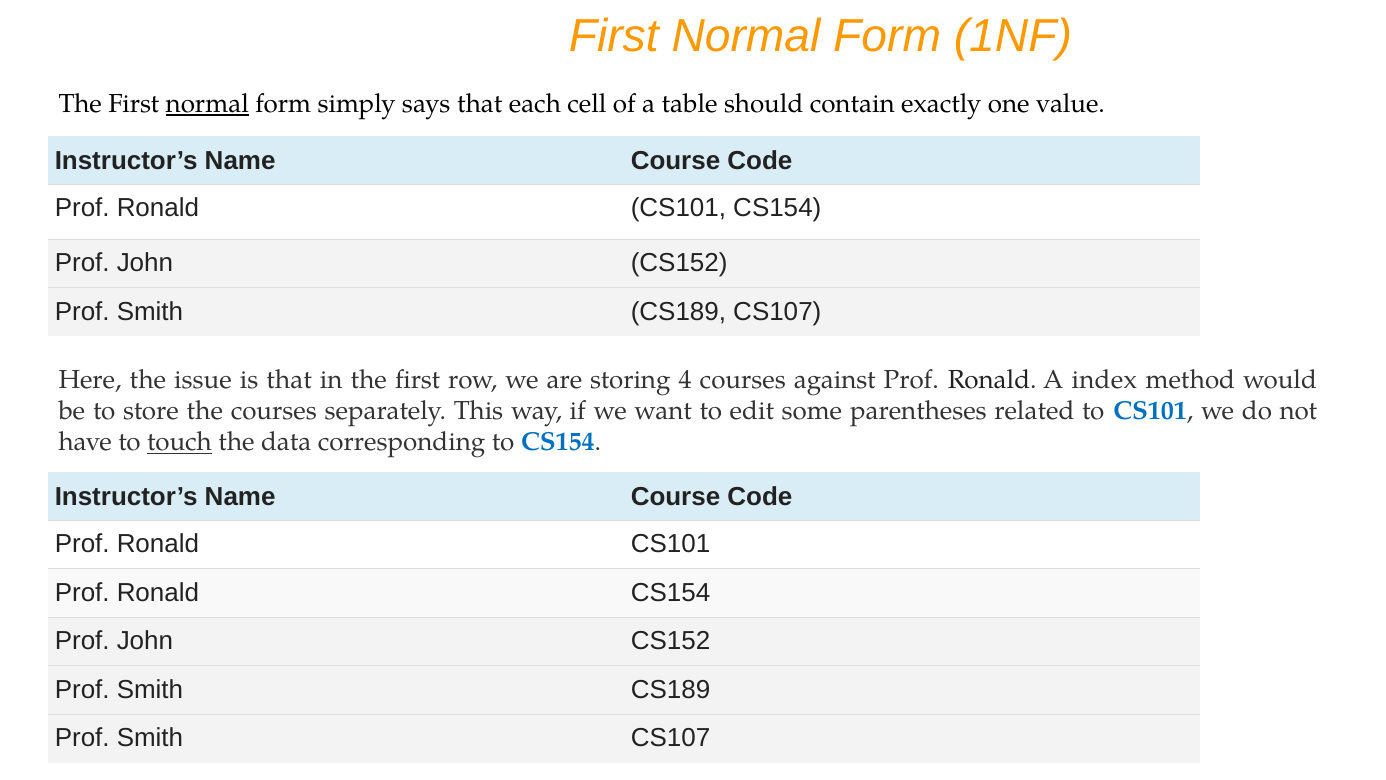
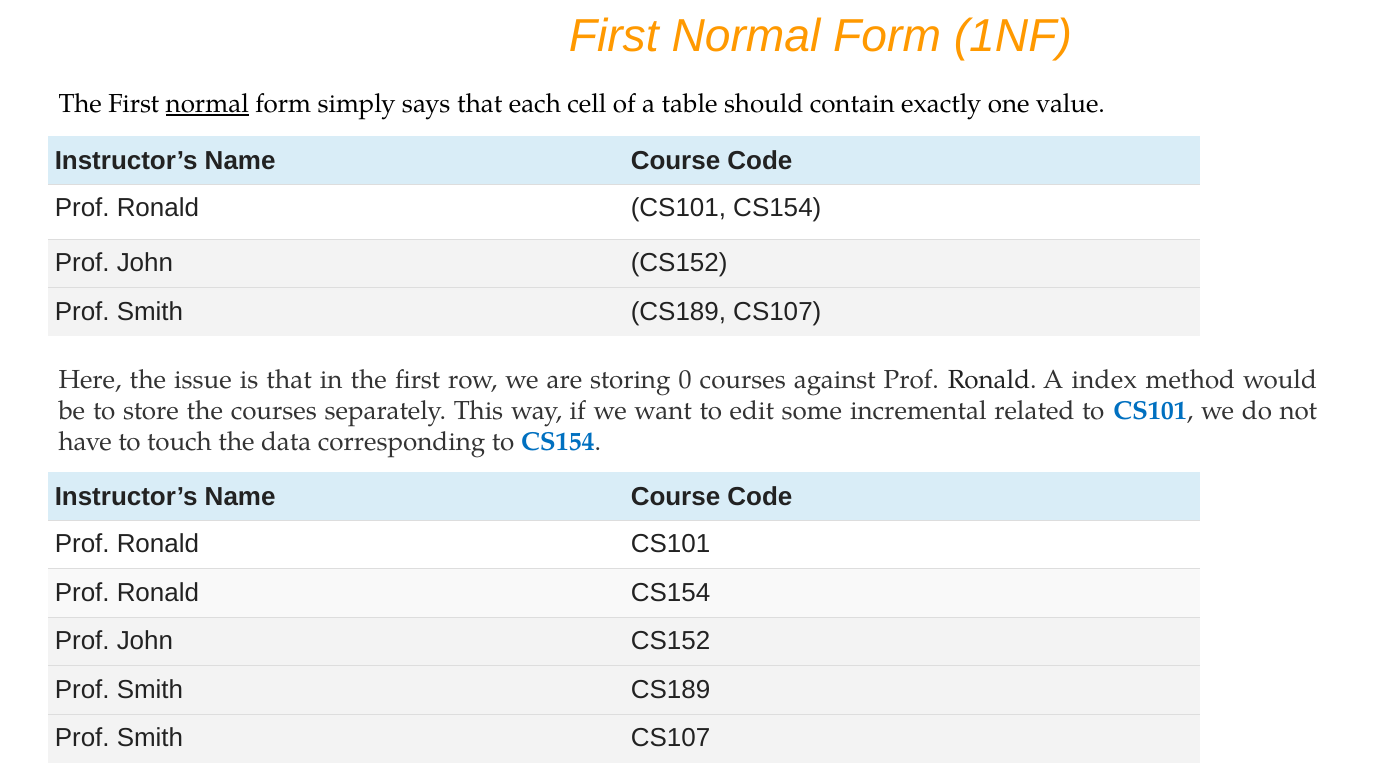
4: 4 -> 0
parentheses: parentheses -> incremental
touch underline: present -> none
